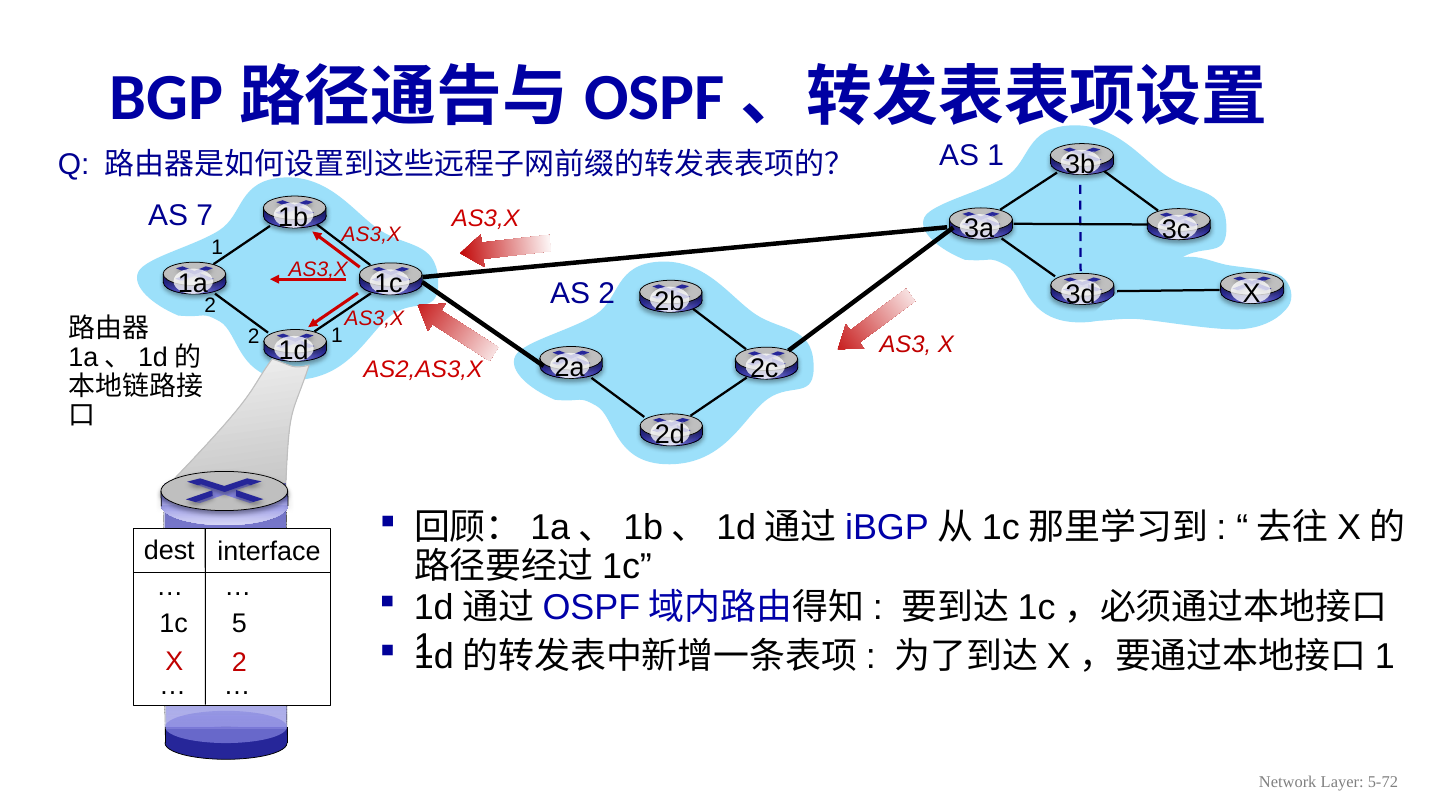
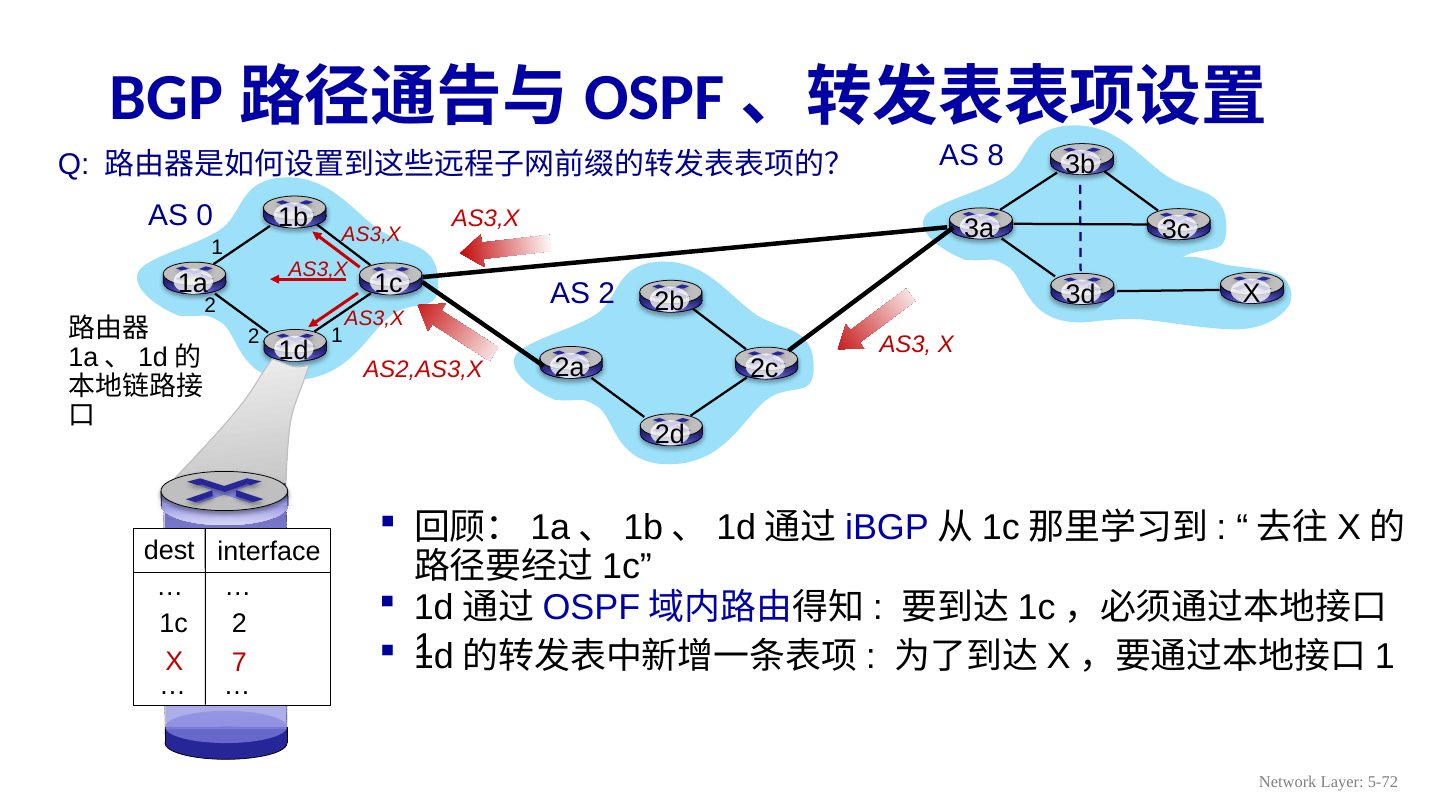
AS 1: 1 -> 8
7: 7 -> 0
1c 5: 5 -> 2
X 2: 2 -> 7
